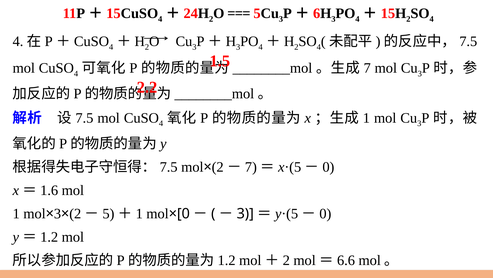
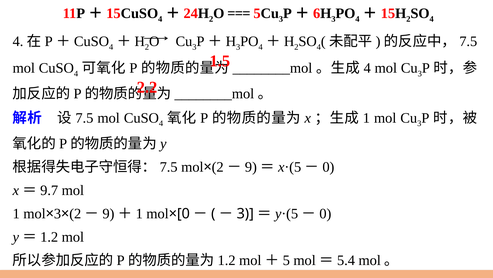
7 at (367, 68): 7 -> 4
7 at (251, 167): 7 -> 9
1.6: 1.6 -> 9.7
5 at (108, 213): 5 -> 9
2 at (286, 260): 2 -> 5
6.6: 6.6 -> 5.4
